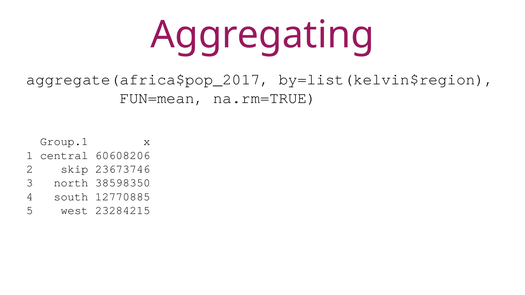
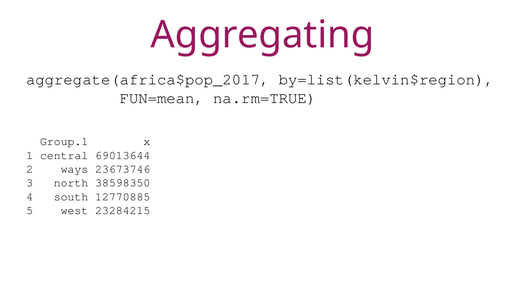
60608206: 60608206 -> 69013644
skip: skip -> ways
